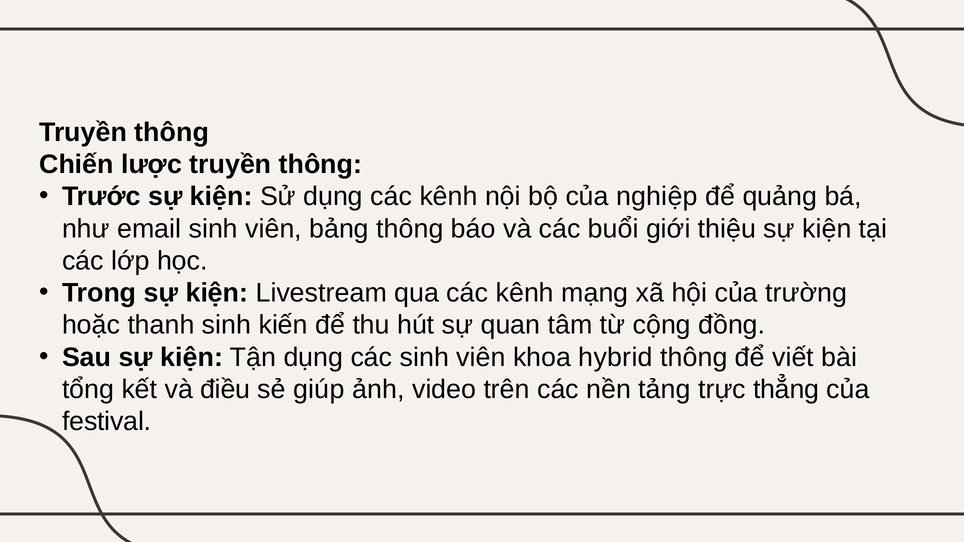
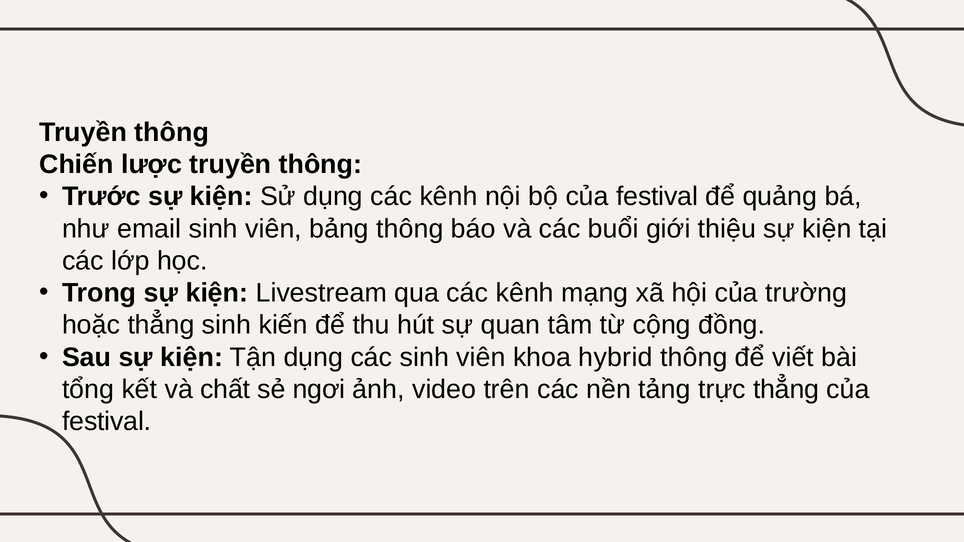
bộ của nghiệp: nghiệp -> festival
hoặc thanh: thanh -> thẳng
điều: điều -> chất
giúp: giúp -> ngơi
